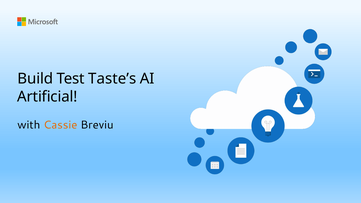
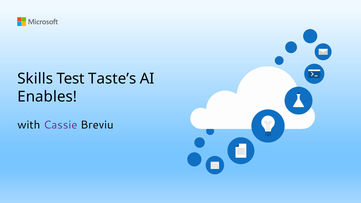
Build: Build -> Skills
Artificial: Artificial -> Enables
Cassie colour: orange -> purple
